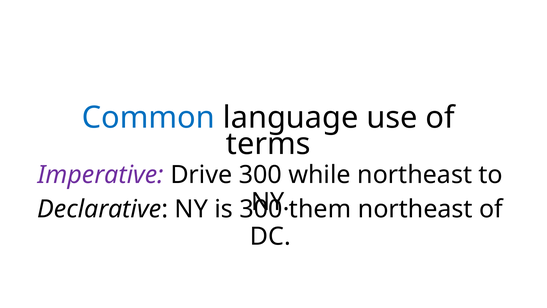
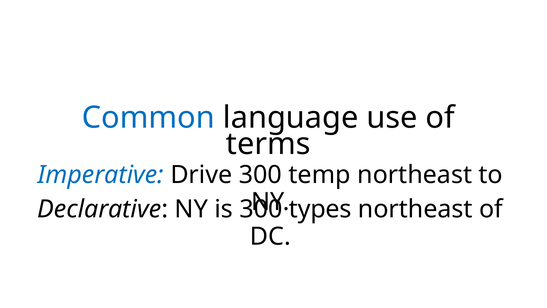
Imperative colour: purple -> blue
while: while -> temp
them: them -> types
